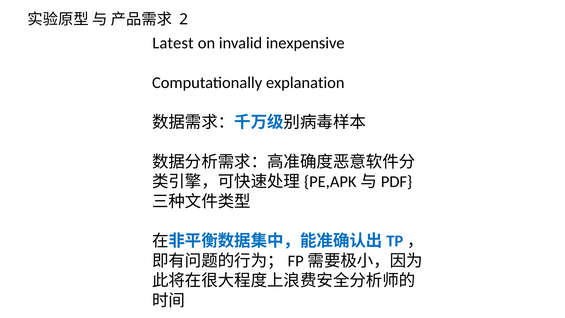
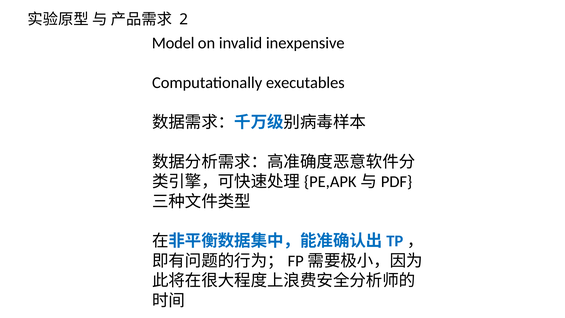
Latest: Latest -> Model
explanation: explanation -> executables
